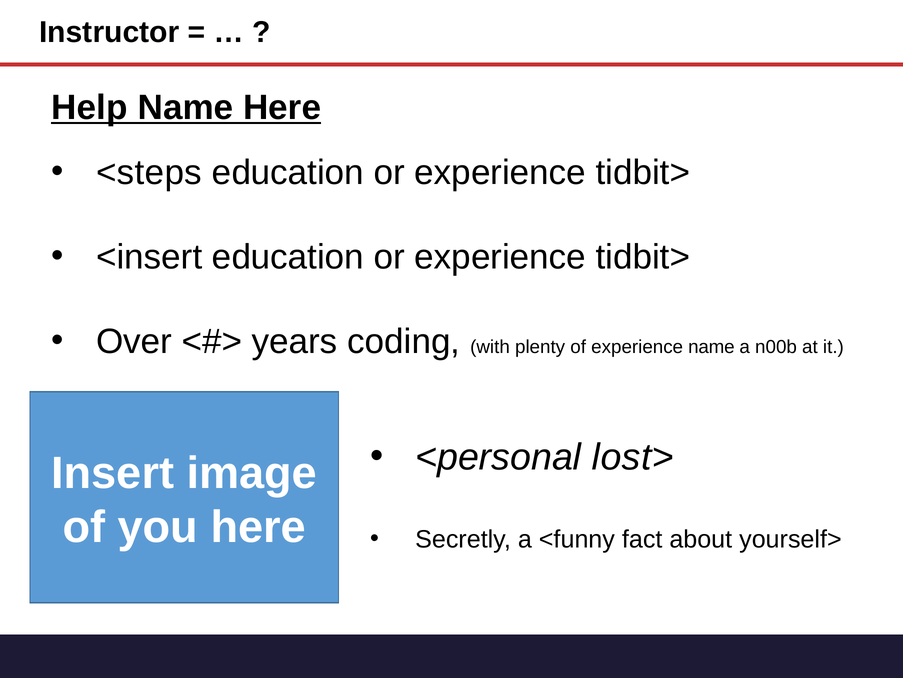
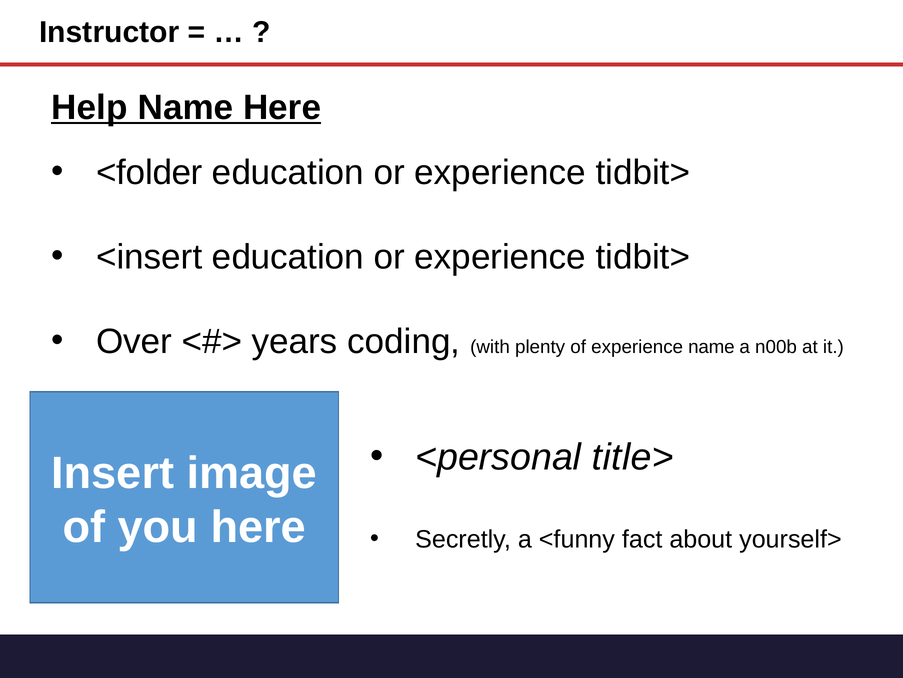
<steps: <steps -> <folder
lost>: lost> -> title>
